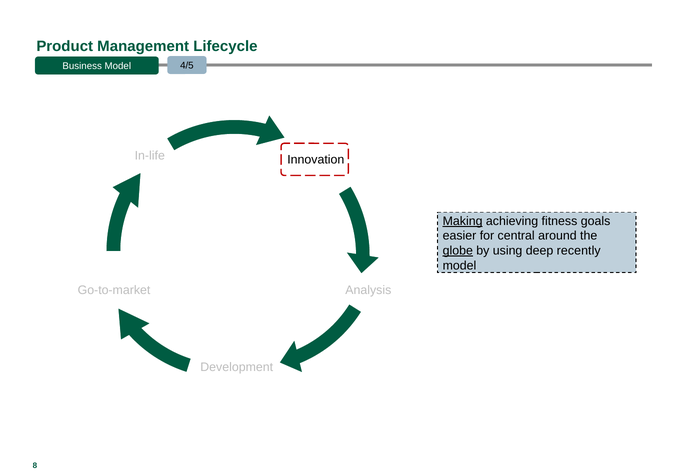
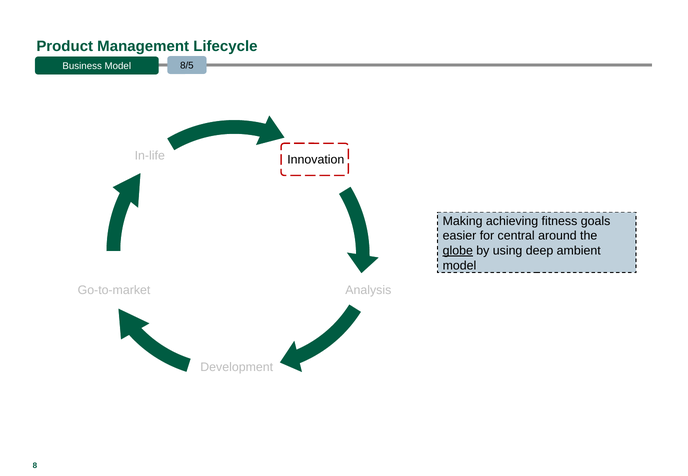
4/5: 4/5 -> 8/5
Making underline: present -> none
recently: recently -> ambient
